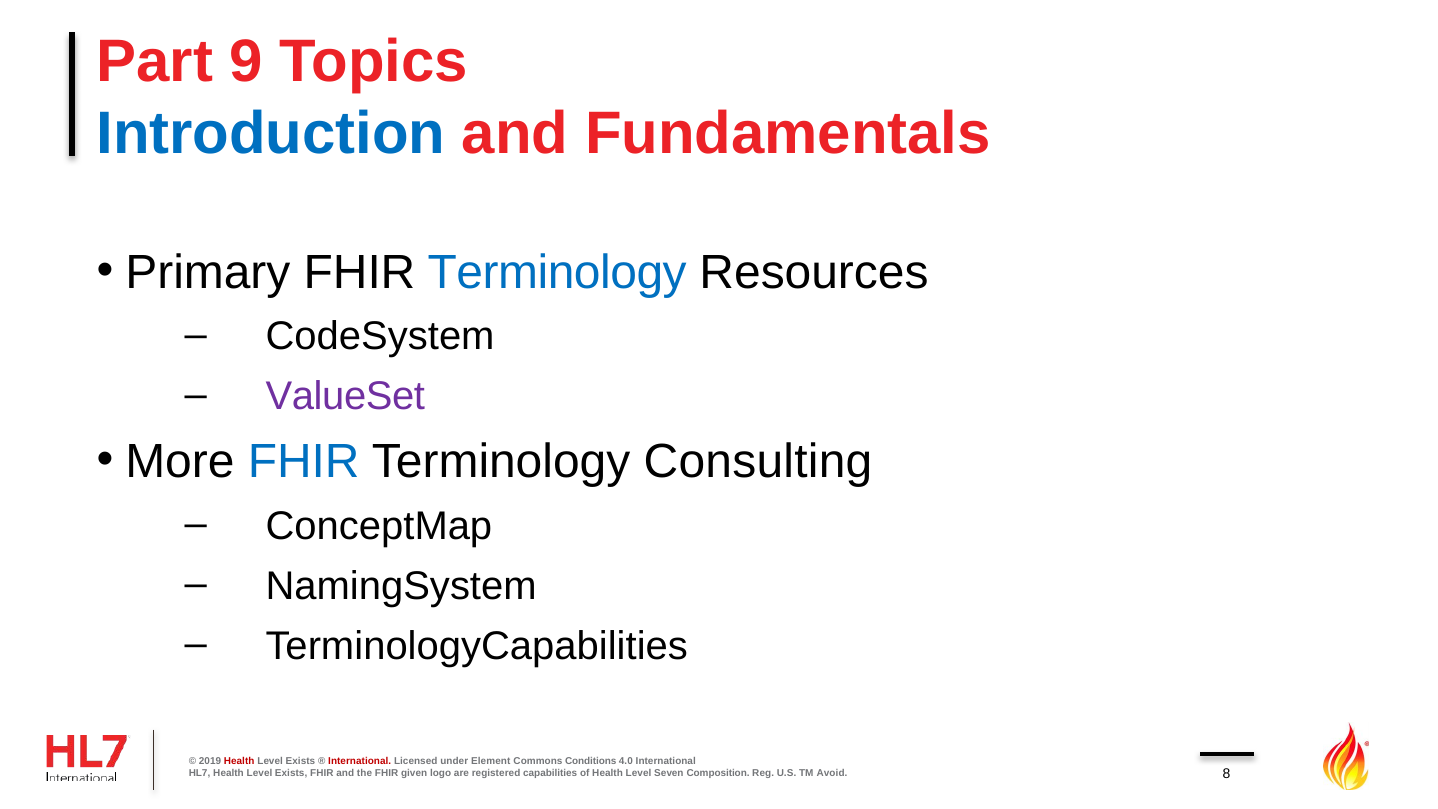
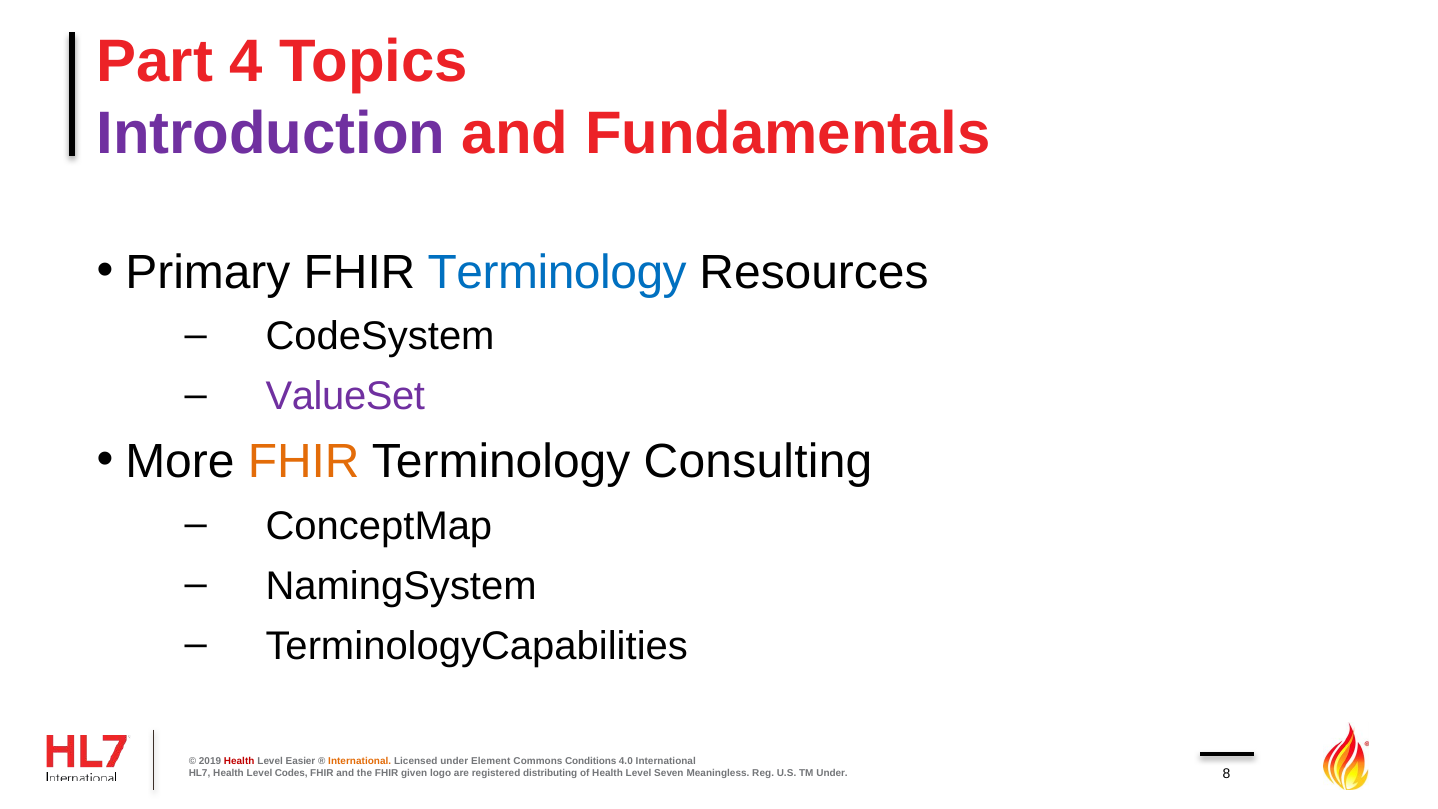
9: 9 -> 4
Introduction colour: blue -> purple
FHIR at (304, 462) colour: blue -> orange
Exists at (300, 761): Exists -> Easier
International at (360, 761) colour: red -> orange
HL7 Health Level Exists: Exists -> Codes
capabilities: capabilities -> distributing
Composition: Composition -> Meaningless
TM Avoid: Avoid -> Under
